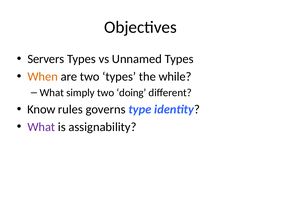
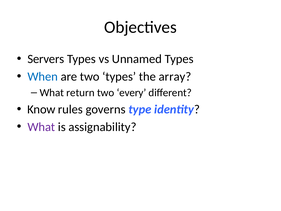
When colour: orange -> blue
while: while -> array
simply: simply -> return
doing: doing -> every
